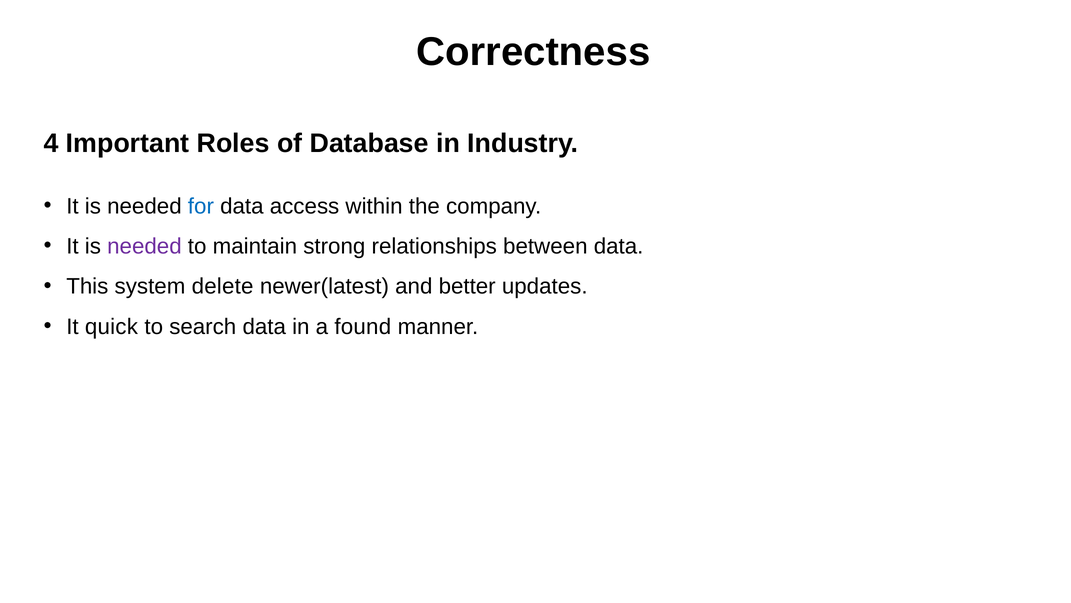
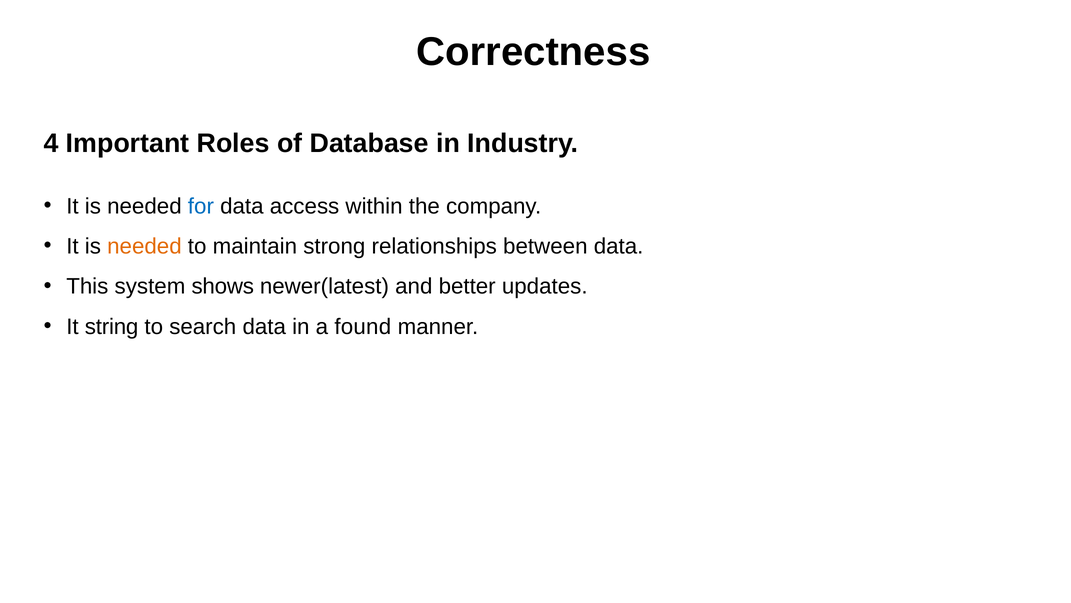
needed at (144, 246) colour: purple -> orange
delete: delete -> shows
quick: quick -> string
